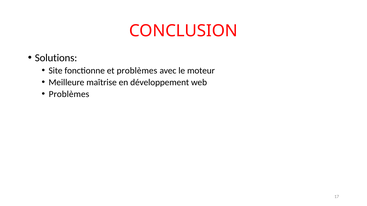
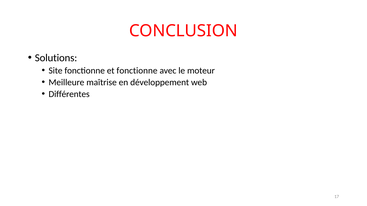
et problèmes: problèmes -> fonctionne
Problèmes at (69, 94): Problèmes -> Différentes
